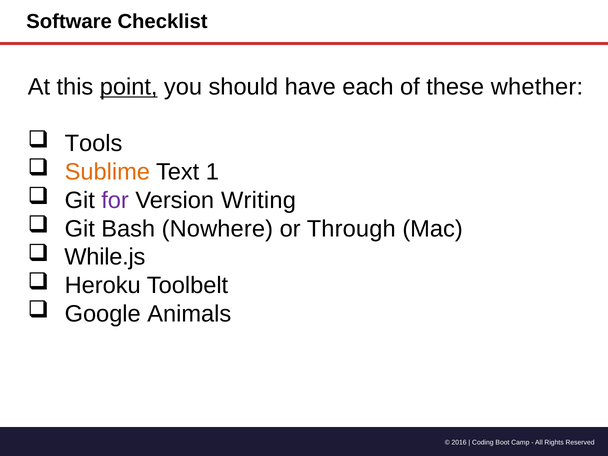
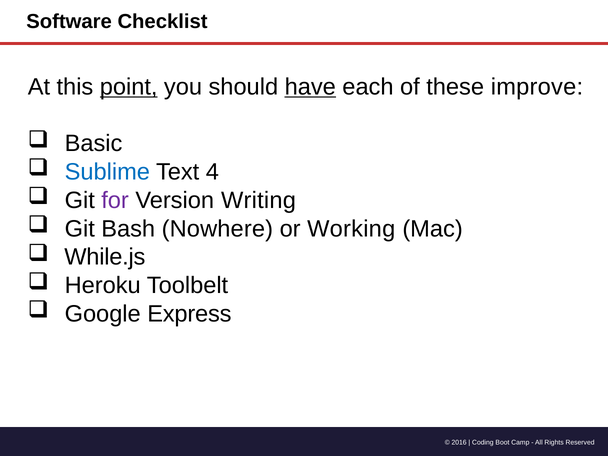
have underline: none -> present
whether: whether -> improve
Tools: Tools -> Basic
Sublime colour: orange -> blue
1: 1 -> 4
Through: Through -> Working
Animals: Animals -> Express
